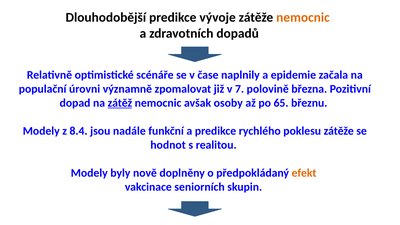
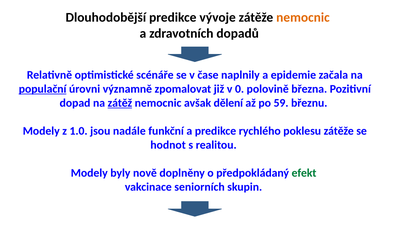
populační underline: none -> present
7: 7 -> 0
osoby: osoby -> dělení
65: 65 -> 59
8.4: 8.4 -> 1.0
efekt colour: orange -> green
